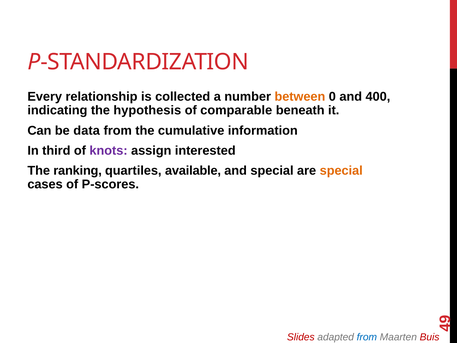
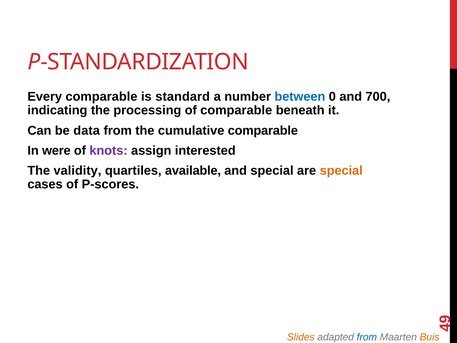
Every relationship: relationship -> comparable
collected: collected -> standard
between colour: orange -> blue
400: 400 -> 700
hypothesis: hypothesis -> processing
cumulative information: information -> comparable
third: third -> were
ranking: ranking -> validity
Slides colour: red -> orange
Buis colour: red -> orange
